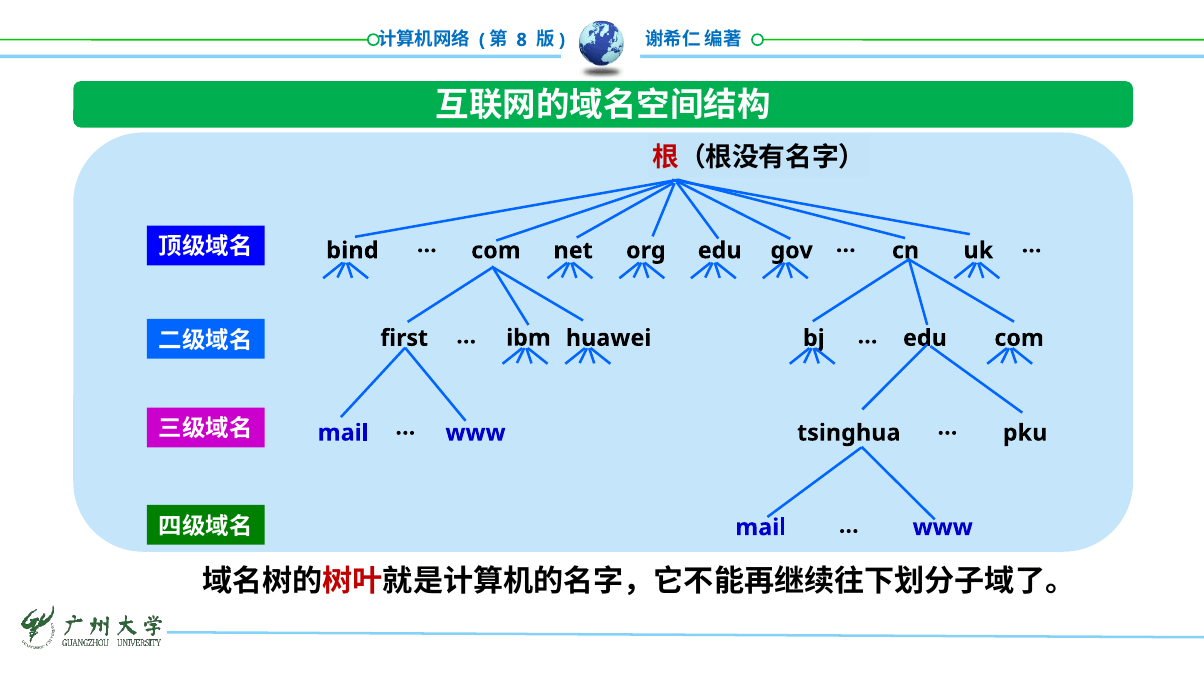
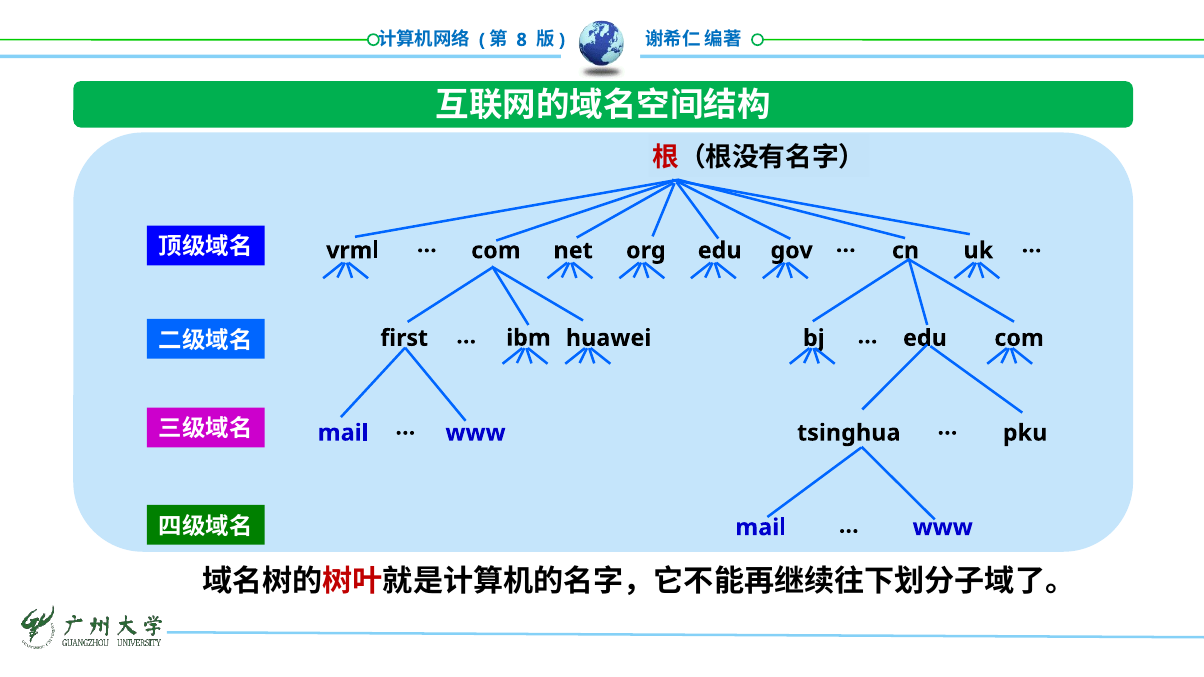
bind: bind -> vrml
